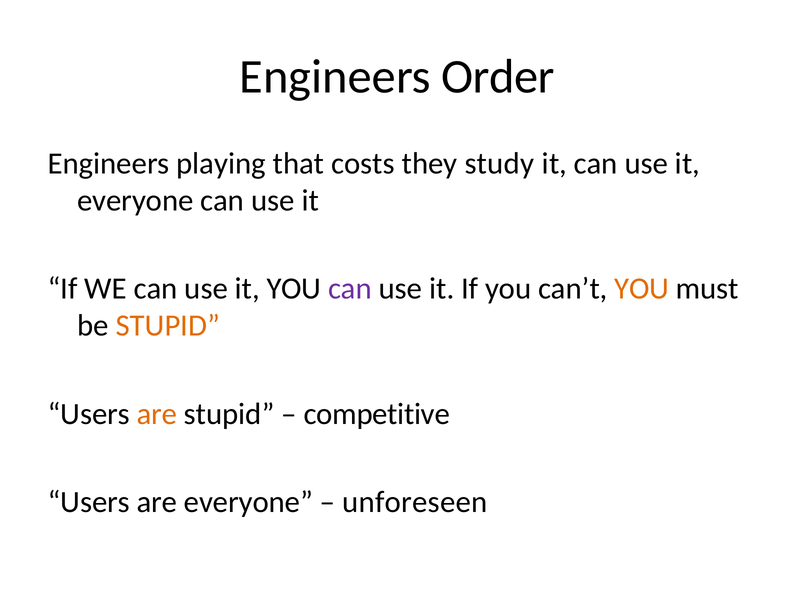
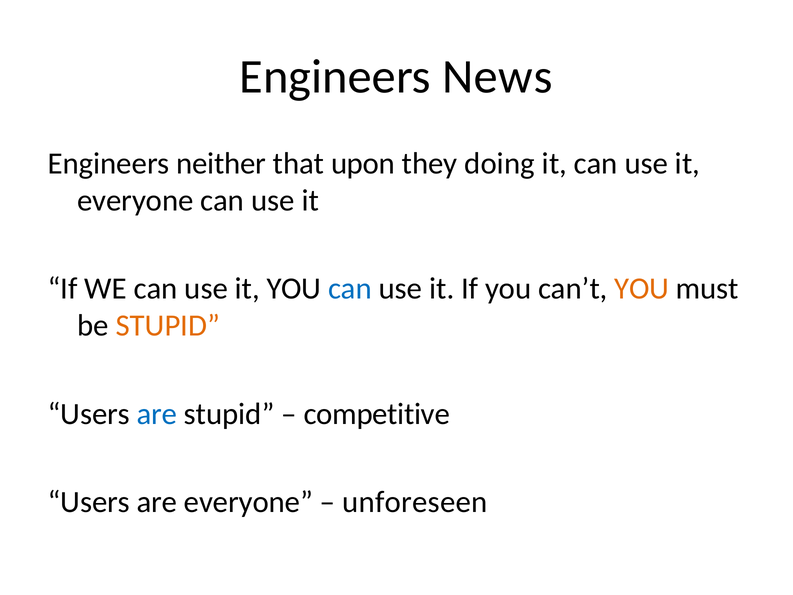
Order: Order -> News
playing: playing -> neither
costs: costs -> upon
study: study -> doing
can at (350, 289) colour: purple -> blue
are at (157, 414) colour: orange -> blue
